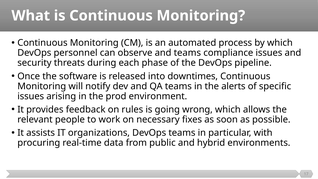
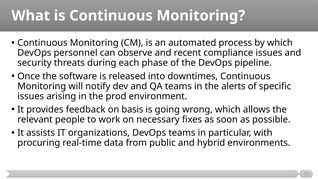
and teams: teams -> recent
rules: rules -> basis
